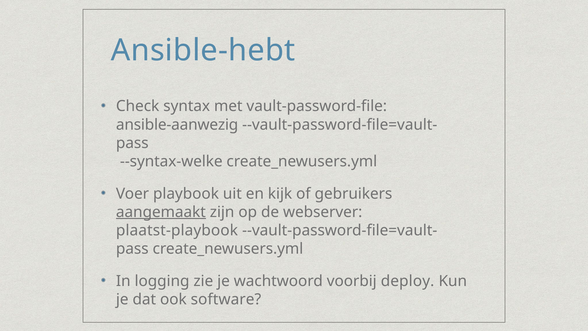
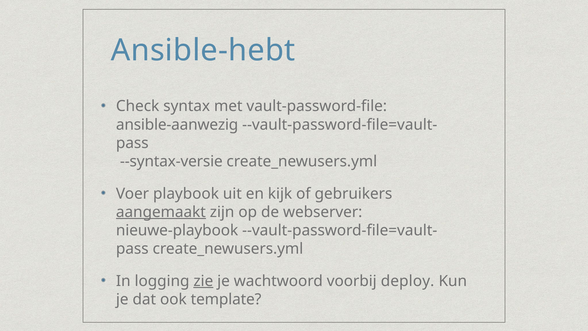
--syntax-welke: --syntax-welke -> --syntax-versie
plaatst-playbook: plaatst-playbook -> nieuwe-playbook
zie underline: none -> present
software: software -> template
